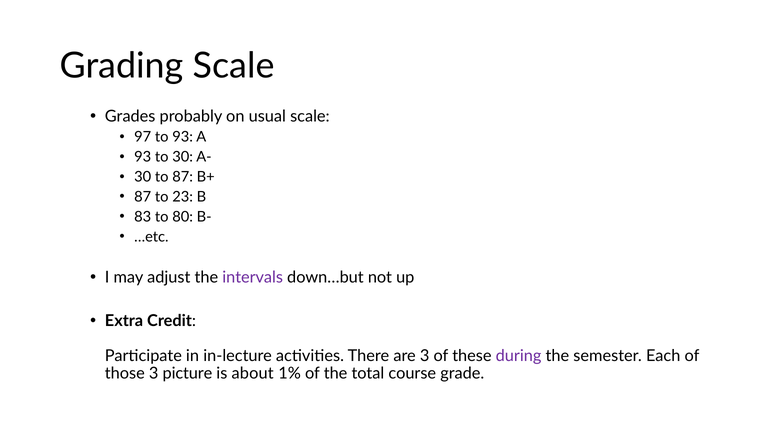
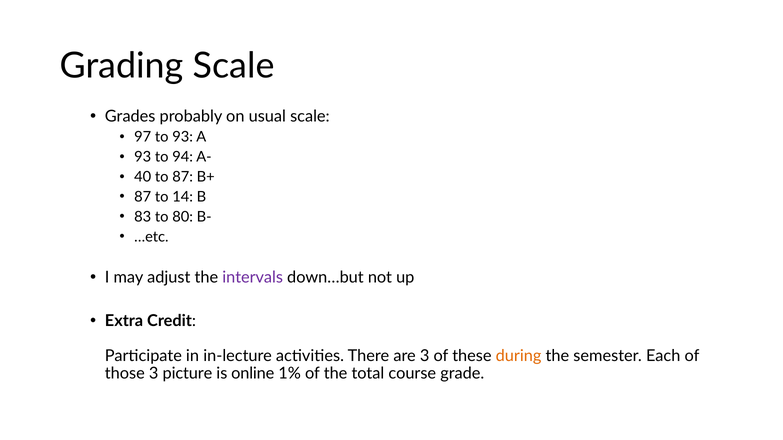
to 30: 30 -> 94
30 at (143, 177): 30 -> 40
23: 23 -> 14
during colour: purple -> orange
about: about -> online
